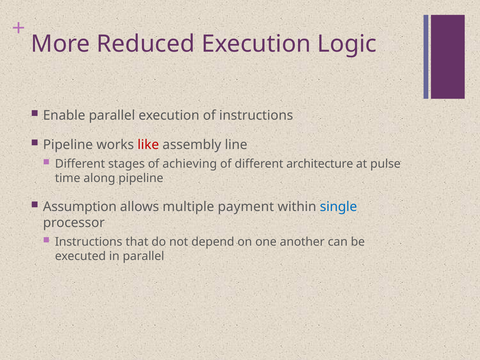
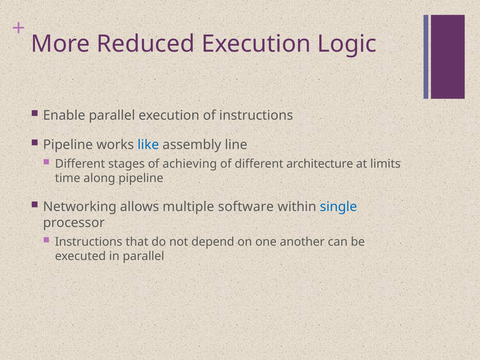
like colour: red -> blue
pulse: pulse -> limits
Assumption: Assumption -> Networking
payment: payment -> software
